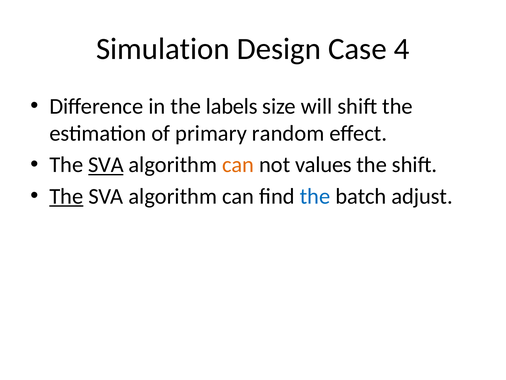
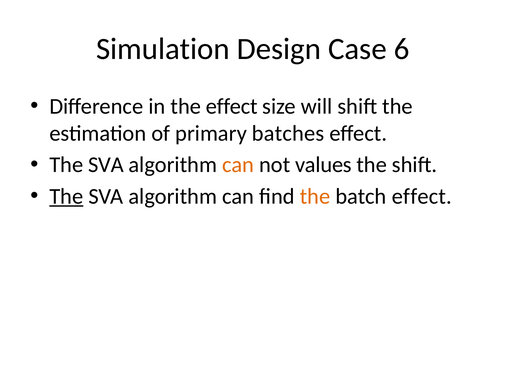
4: 4 -> 6
the labels: labels -> effect
random: random -> batches
SVA at (106, 165) underline: present -> none
the at (315, 196) colour: blue -> orange
batch adjust: adjust -> effect
